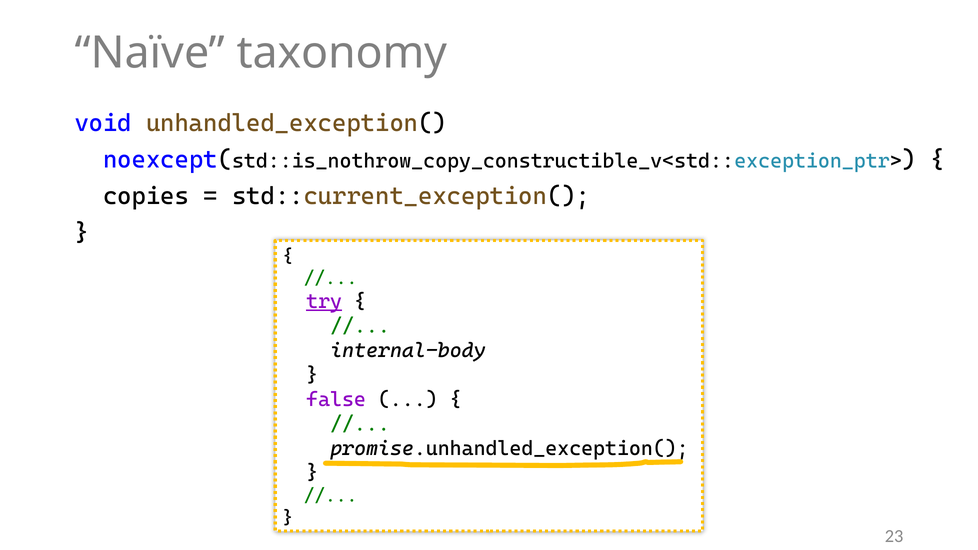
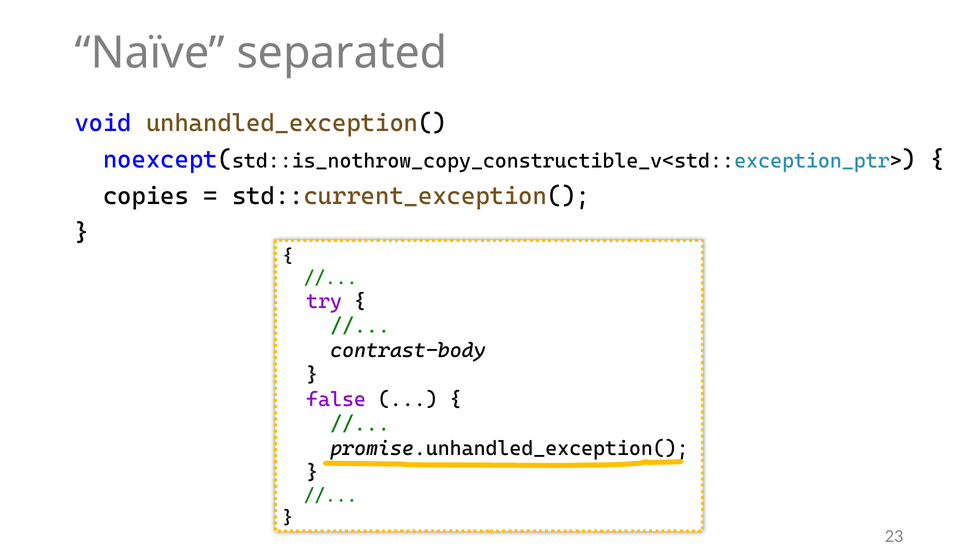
taxonomy: taxonomy -> separated
try underline: present -> none
internal-body: internal-body -> contrast-body
